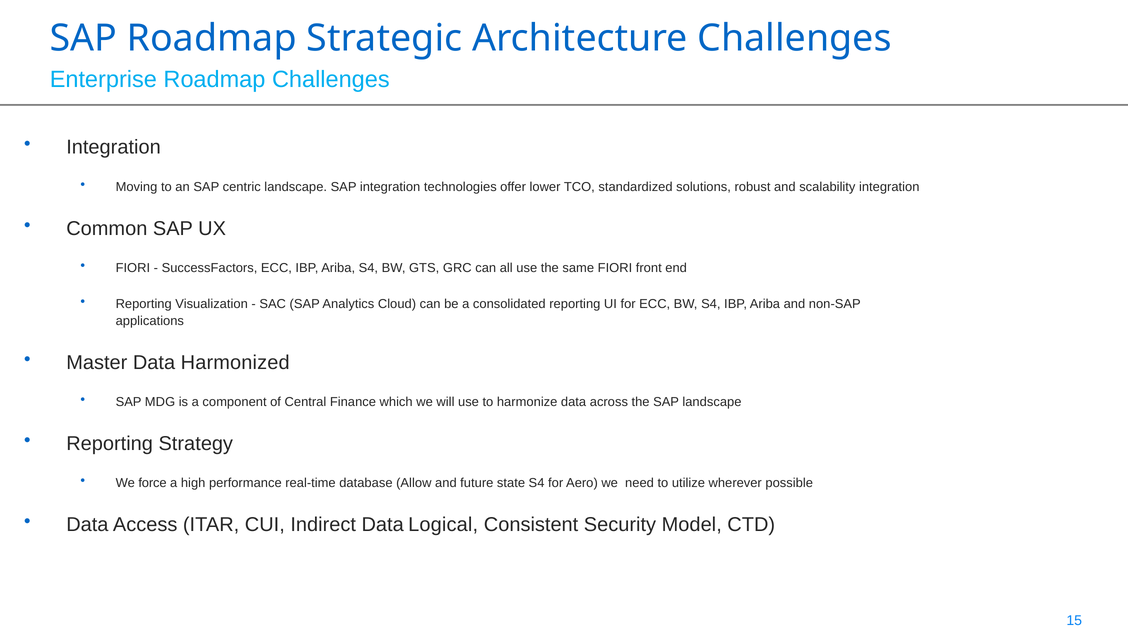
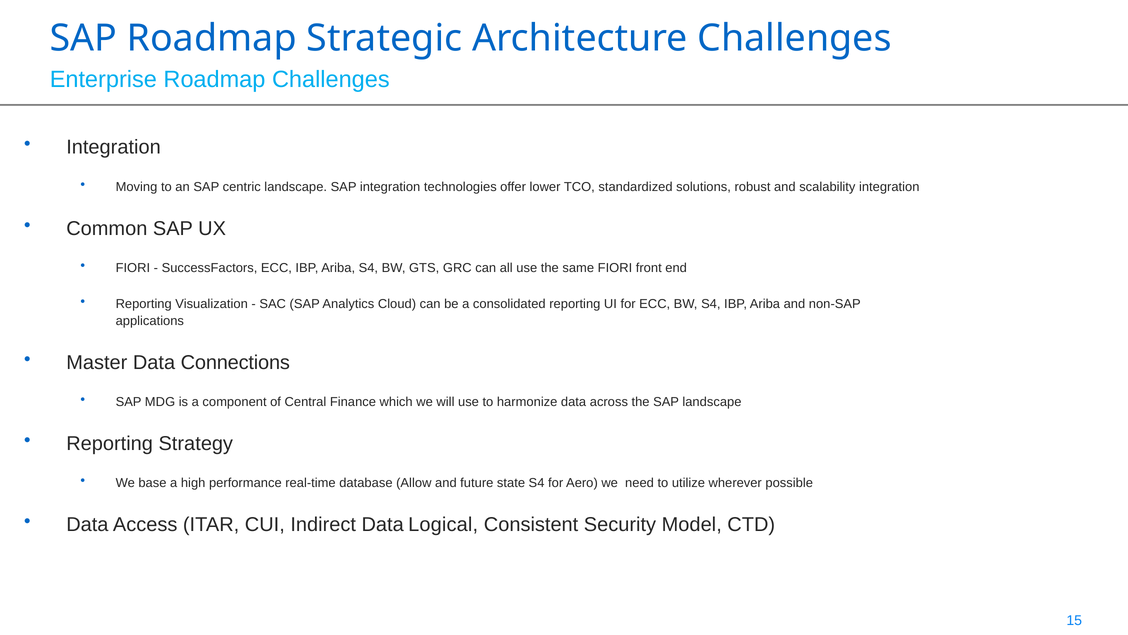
Harmonized: Harmonized -> Connections
force: force -> base
